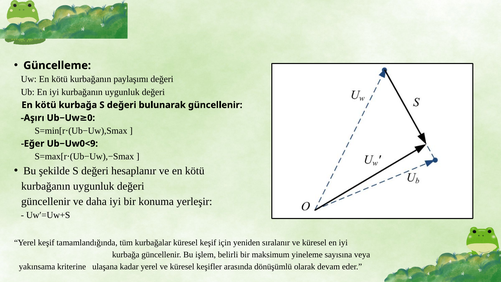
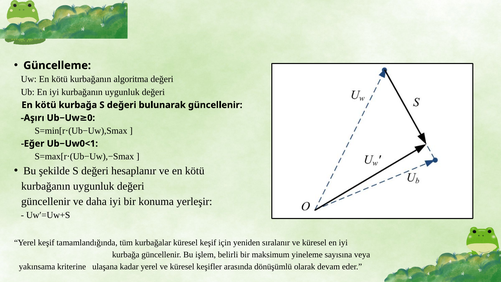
paylaşımı: paylaşımı -> algoritma
Ub−Uw0<9: Ub−Uw0<9 -> Ub−Uw0<1
